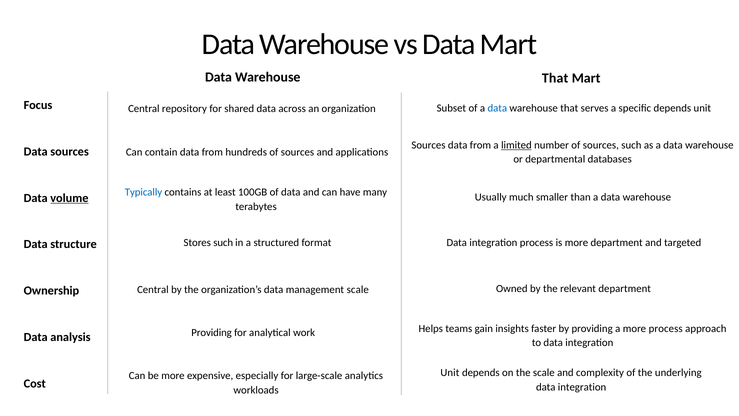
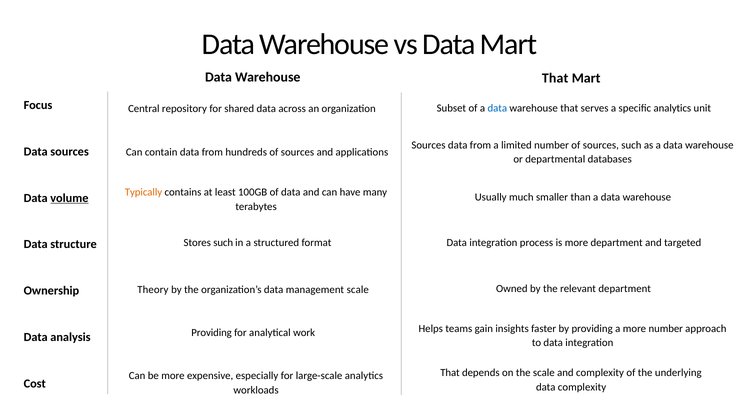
specific depends: depends -> analytics
limited underline: present -> none
Typically colour: blue -> orange
Central at (153, 289): Central -> Theory
more process: process -> number
Unit at (450, 372): Unit -> That
integration at (582, 387): integration -> complexity
